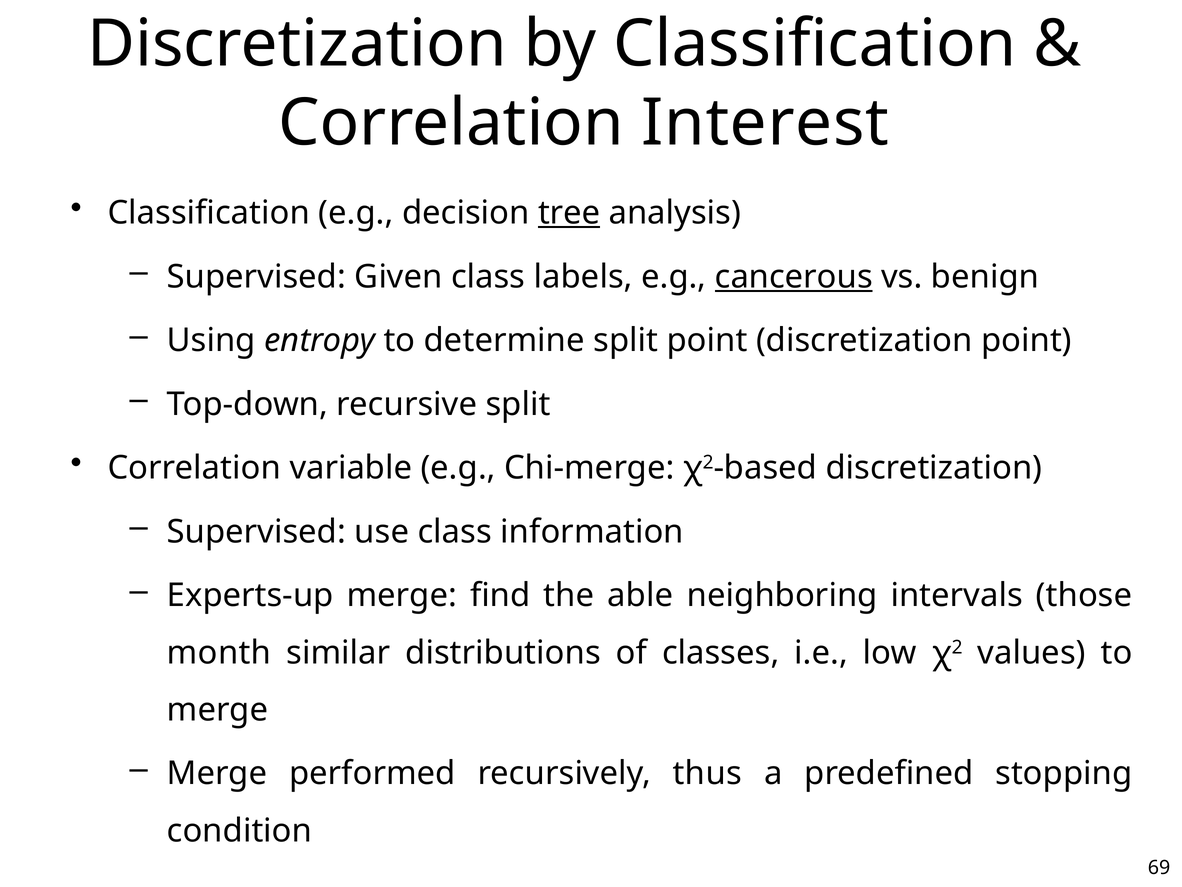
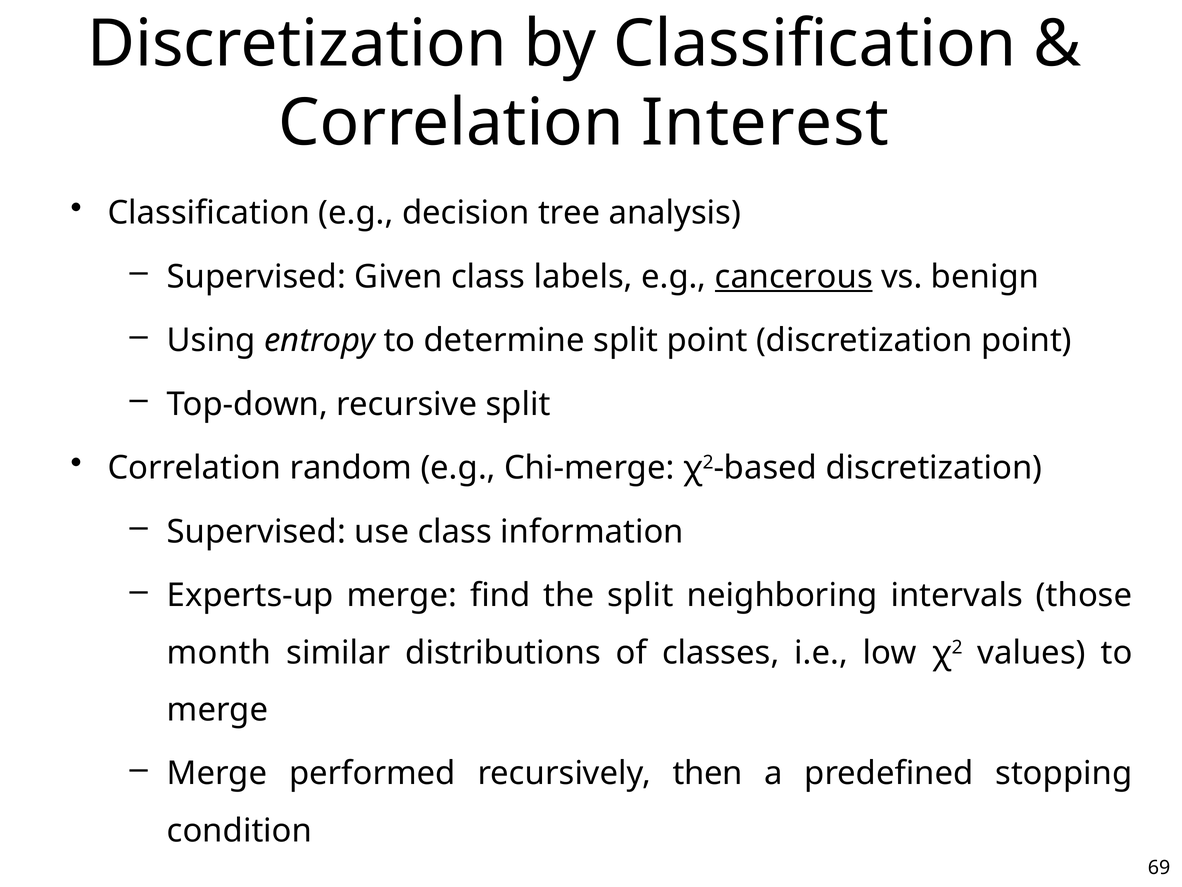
tree underline: present -> none
variable: variable -> random
the able: able -> split
thus: thus -> then
